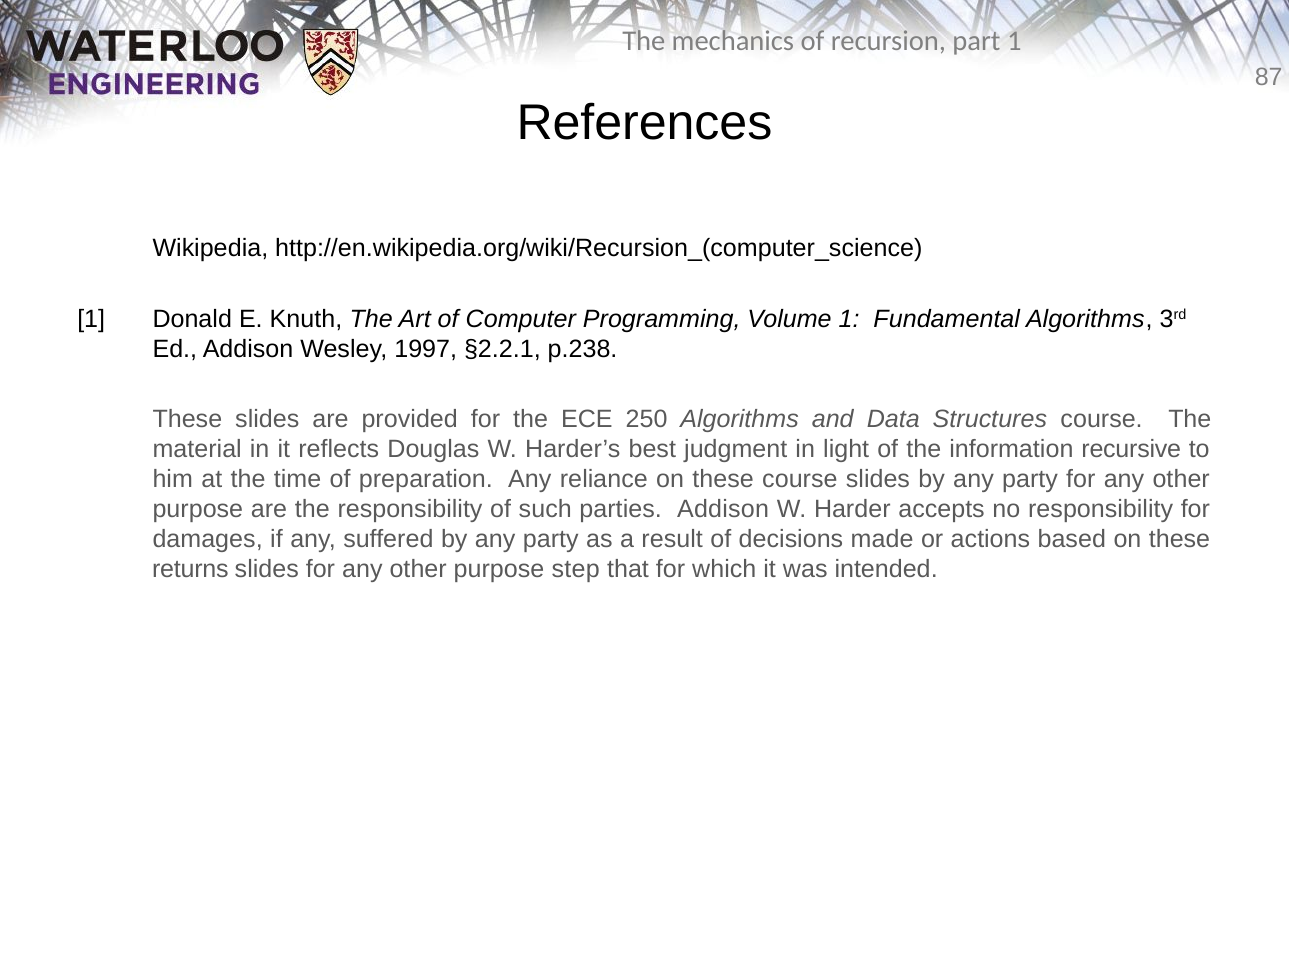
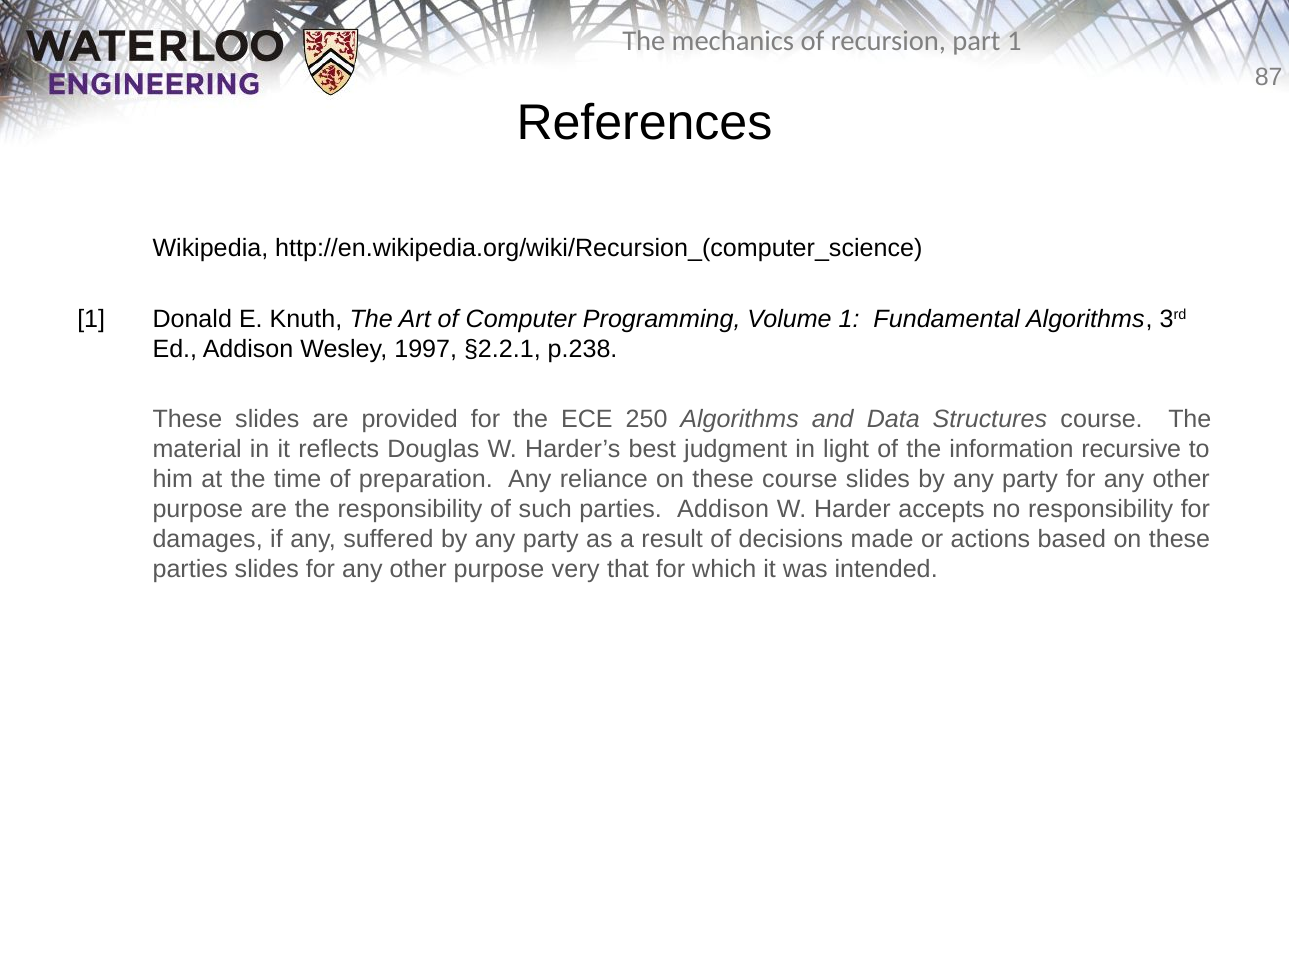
returns at (190, 570): returns -> parties
step: step -> very
